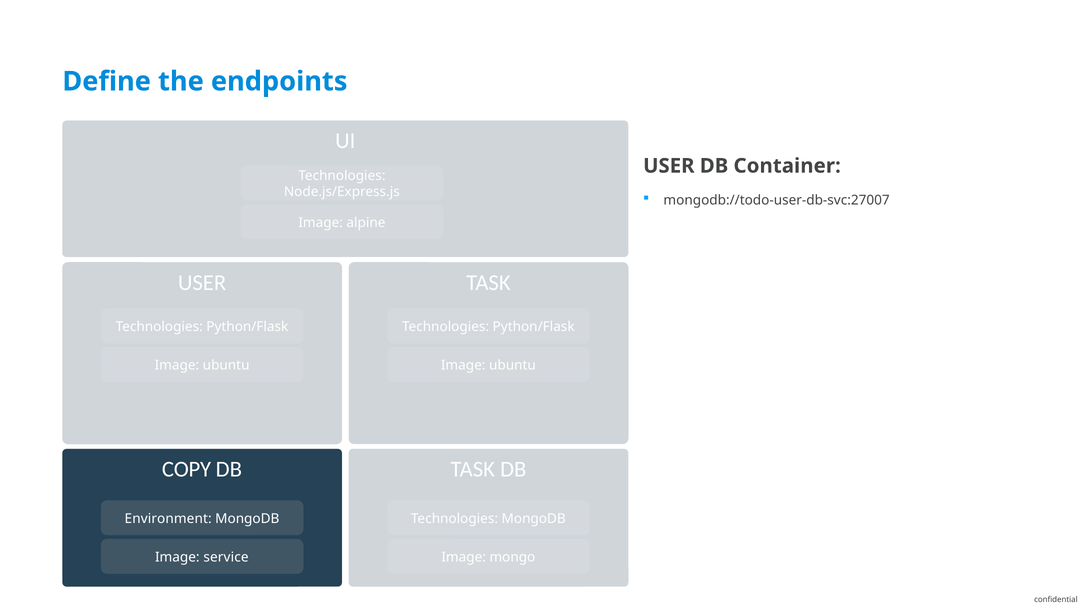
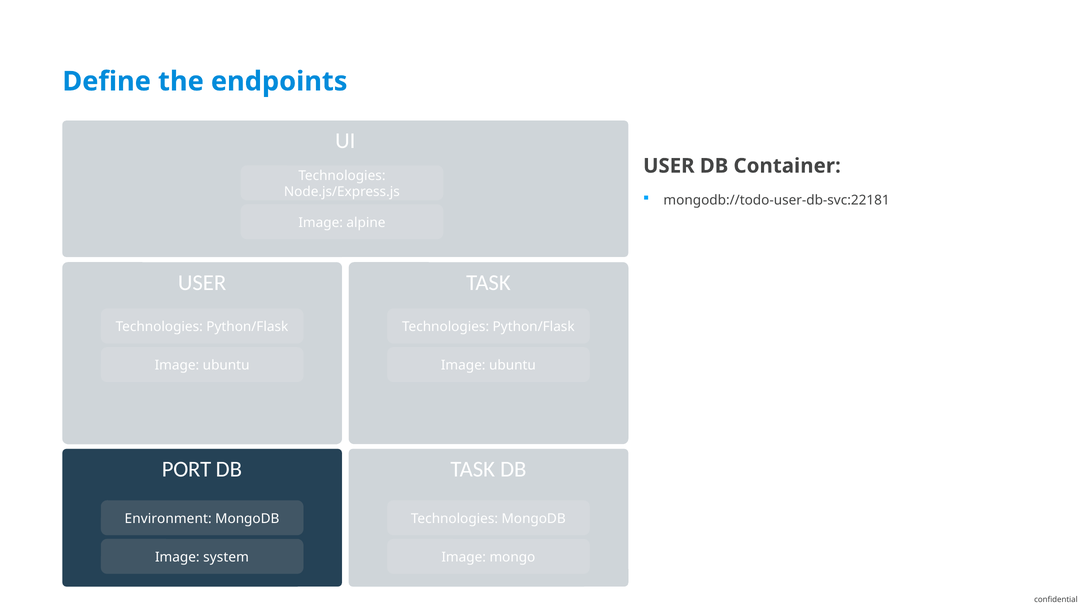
mongodb://todo-user-db-svc:27007: mongodb://todo-user-db-svc:27007 -> mongodb://todo-user-db-svc:22181
COPY: COPY -> PORT
service: service -> system
